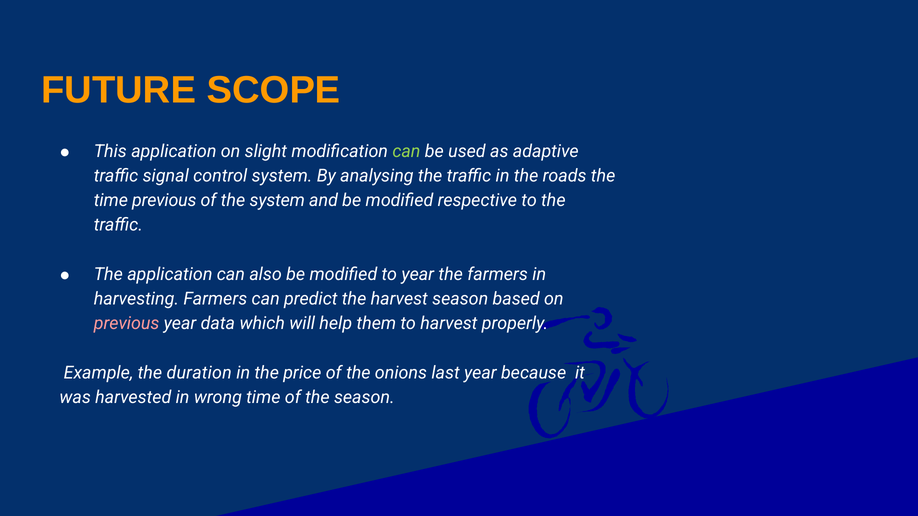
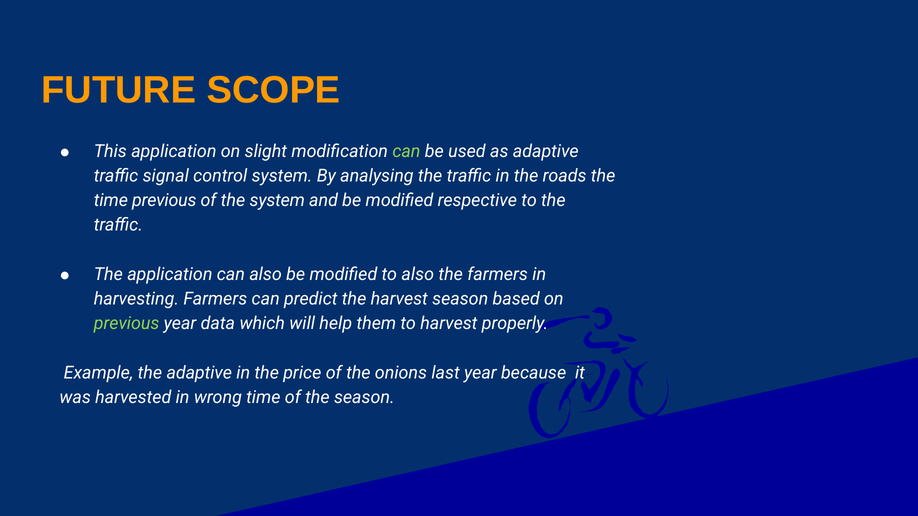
to year: year -> also
previous at (127, 324) colour: pink -> light green
the duration: duration -> adaptive
